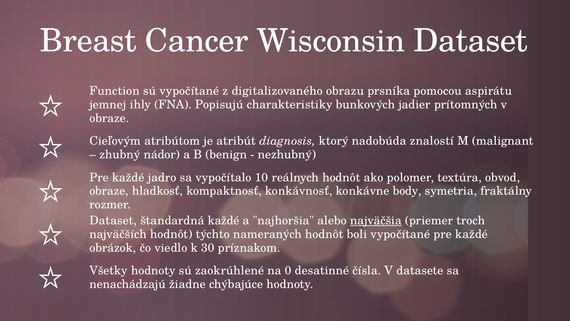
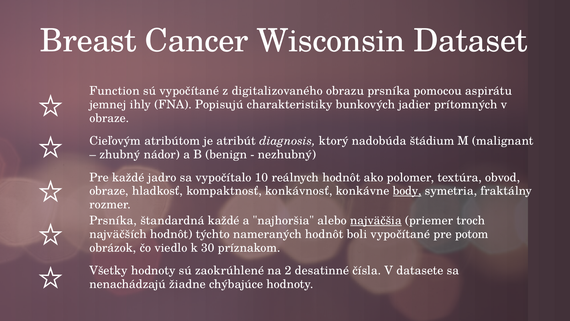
znalostí: znalostí -> štádium
body underline: none -> present
Dataset at (113, 220): Dataset -> Prsníka
vypočítané pre každé: každé -> potom
0: 0 -> 2
